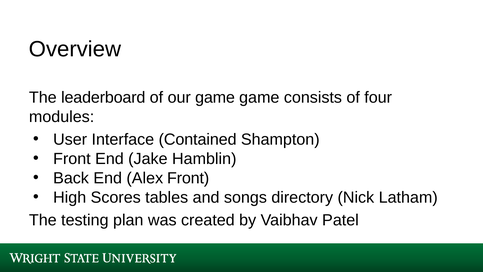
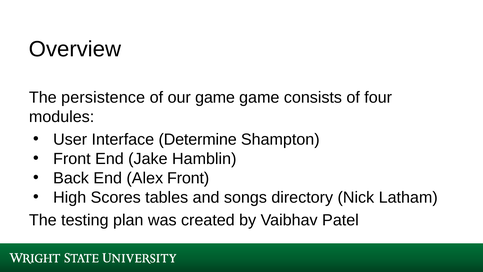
leaderboard: leaderboard -> persistence
Contained: Contained -> Determine
